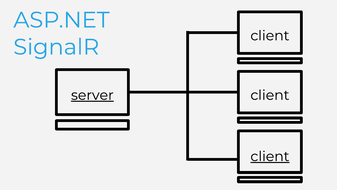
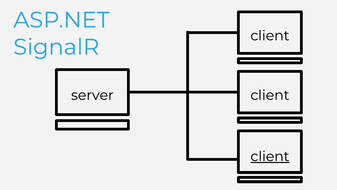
server underline: present -> none
